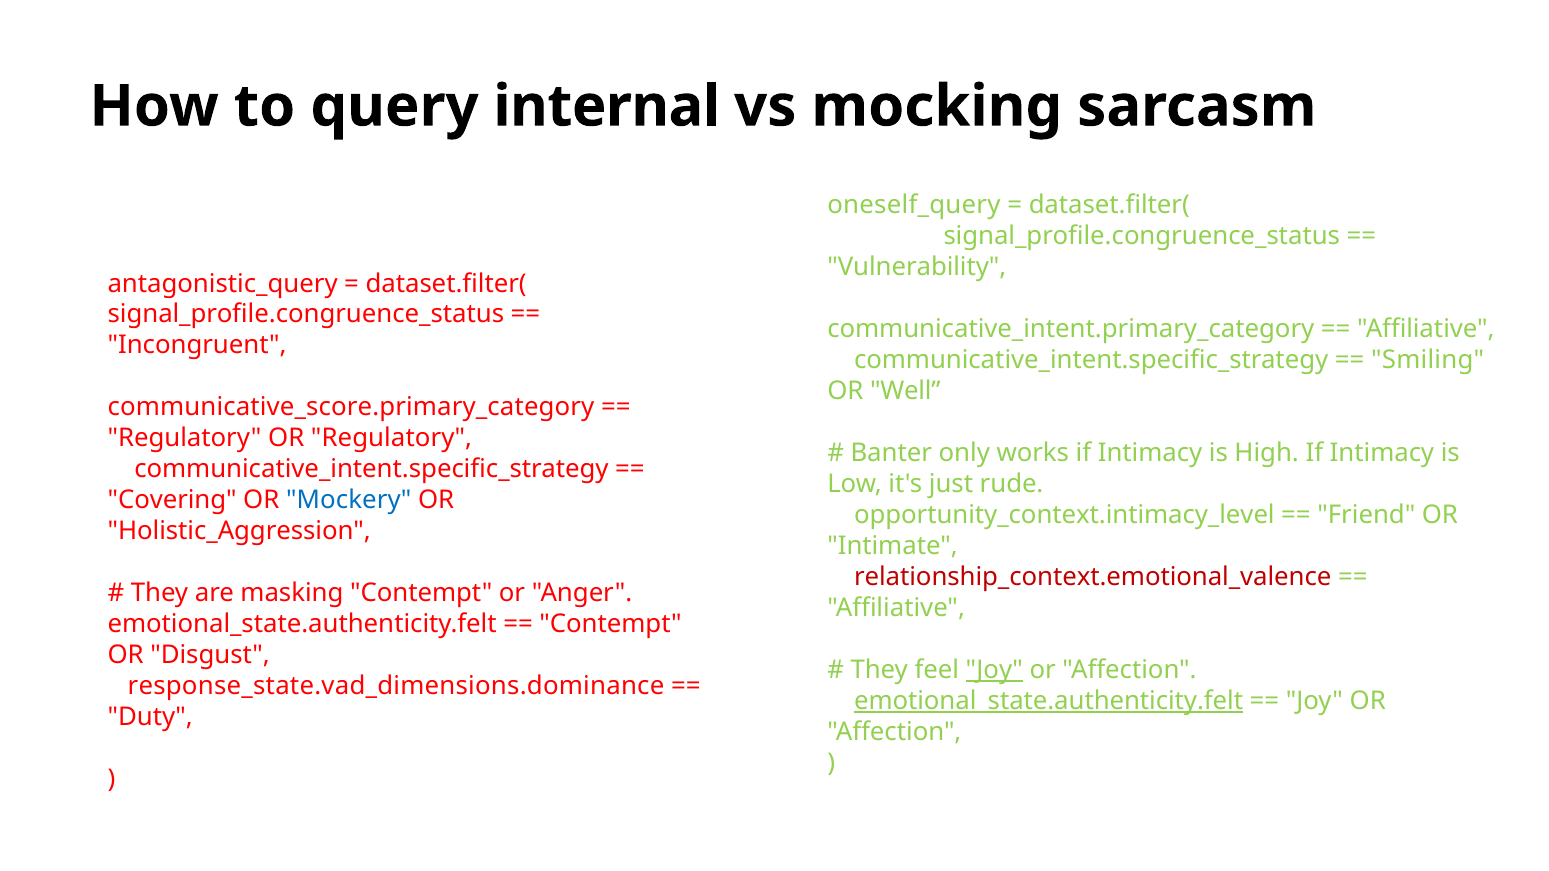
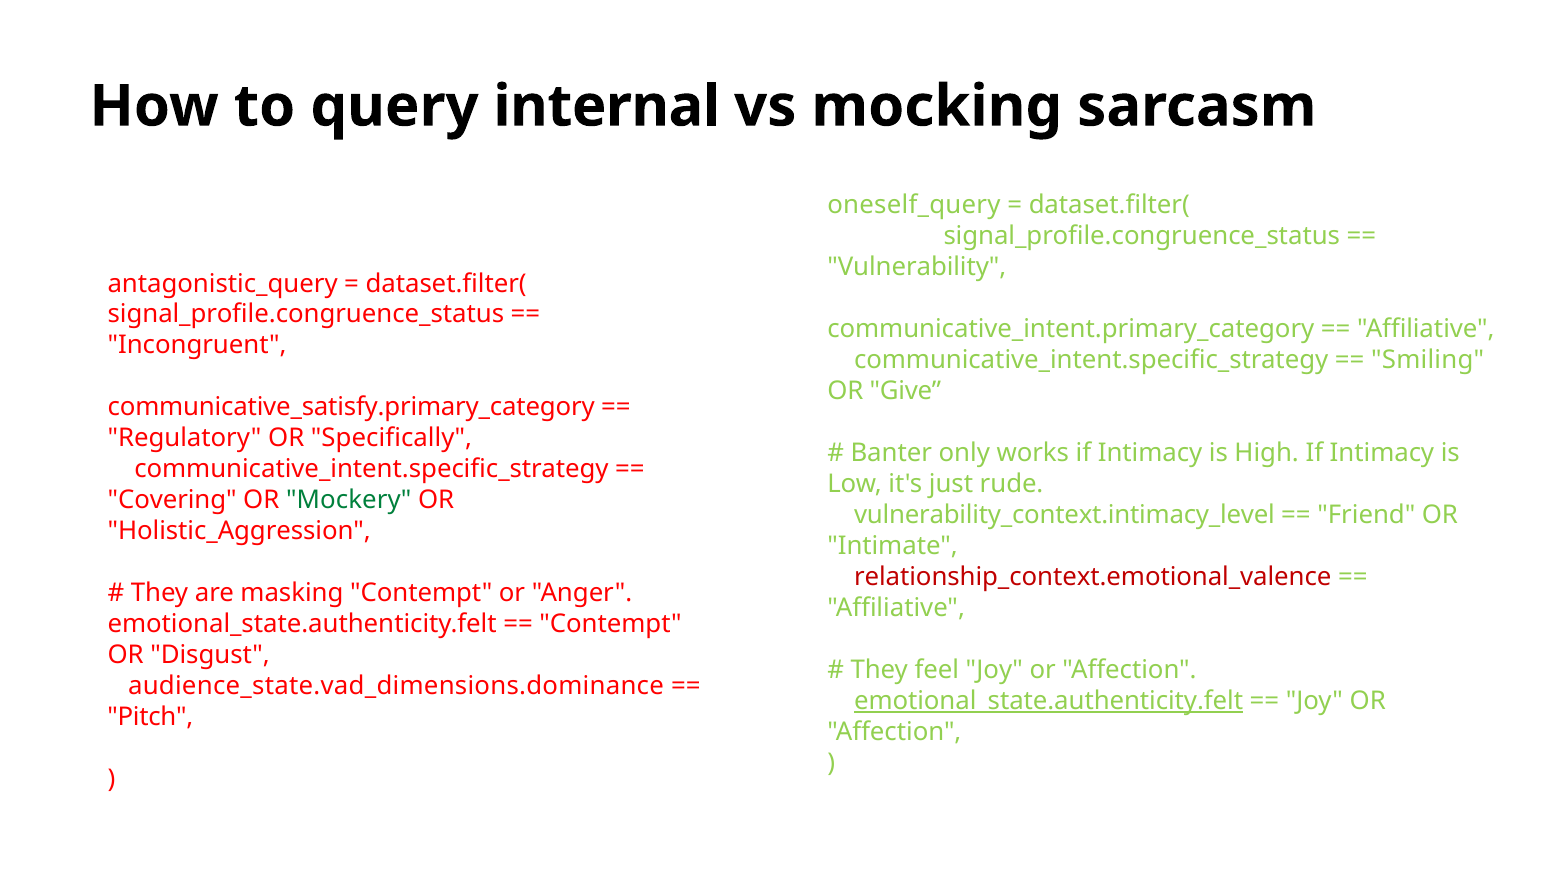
Well: Well -> Give
communicative_score.primary_category: communicative_score.primary_category -> communicative_satisfy.primary_category
OR Regulatory: Regulatory -> Specifically
Mockery colour: blue -> green
opportunity_context.intimacy_level: opportunity_context.intimacy_level -> vulnerability_context.intimacy_level
Joy at (994, 670) underline: present -> none
response_state.vad_dimensions.dominance: response_state.vad_dimensions.dominance -> audience_state.vad_dimensions.dominance
Duty: Duty -> Pitch
